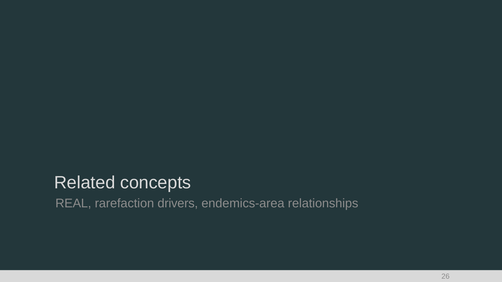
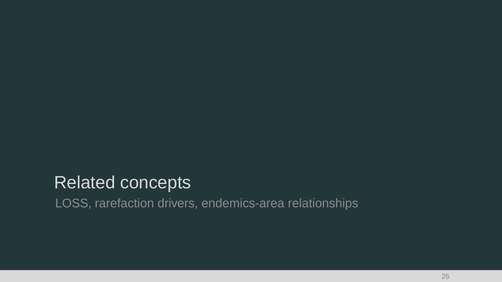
REAL: REAL -> LOSS
